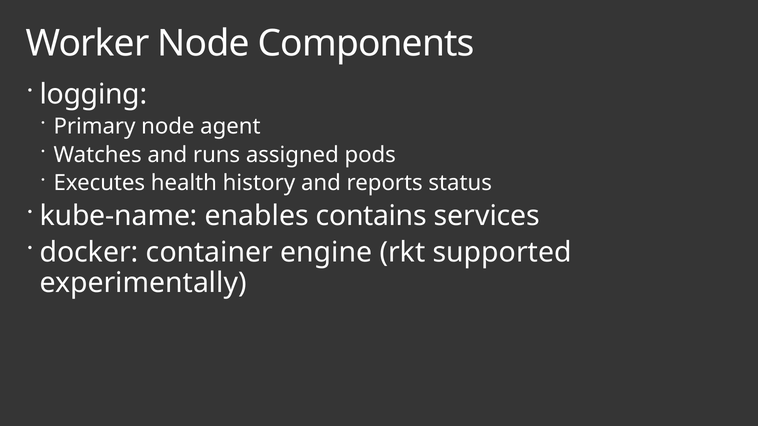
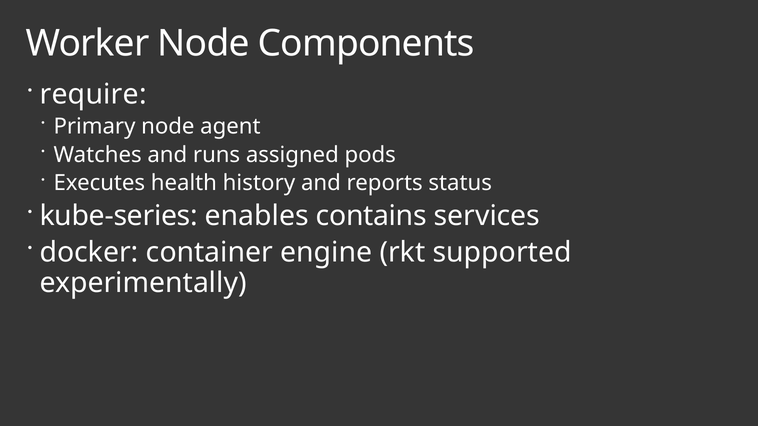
logging: logging -> require
kube-name: kube-name -> kube-series
